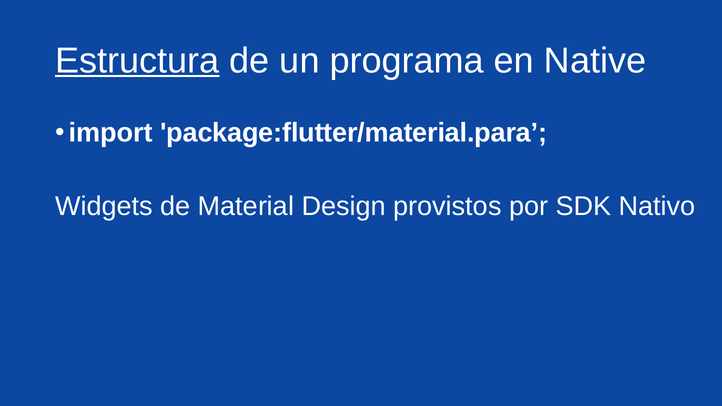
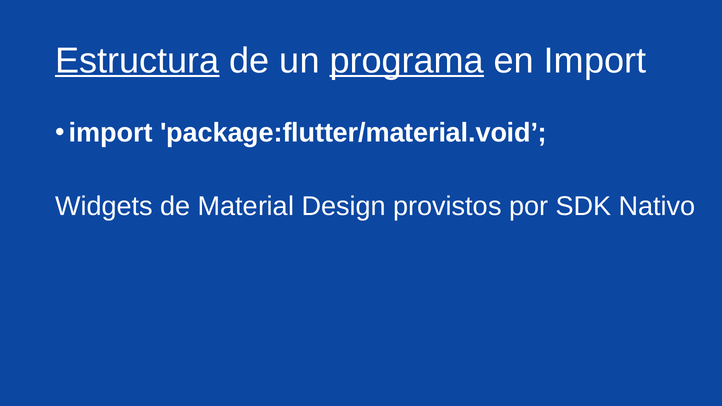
programa underline: none -> present
en Native: Native -> Import
package:flutter/material.para: package:flutter/material.para -> package:flutter/material.void
